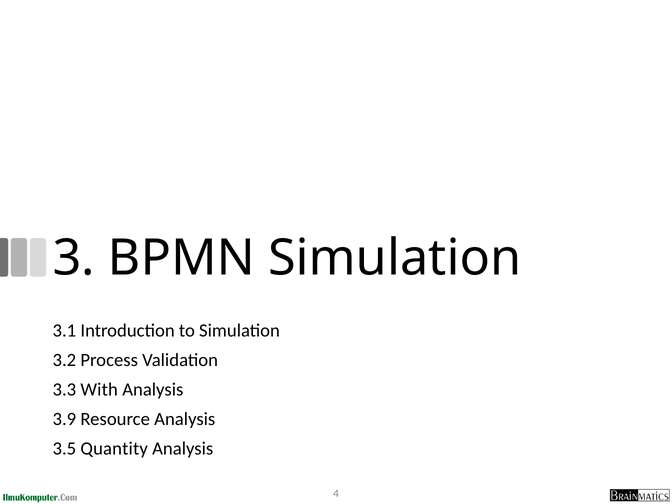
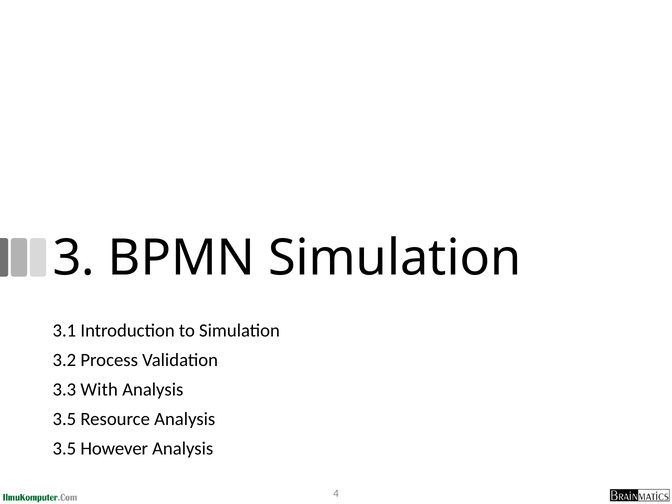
3.9 at (64, 419): 3.9 -> 3.5
Quantity: Quantity -> However
